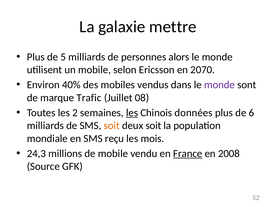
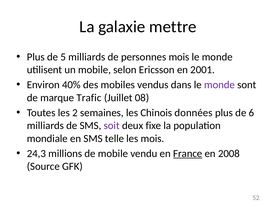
personnes alors: alors -> mois
2070: 2070 -> 2001
les at (132, 113) underline: present -> none
soit at (112, 126) colour: orange -> purple
deux soit: soit -> fixe
reçu: reçu -> telle
